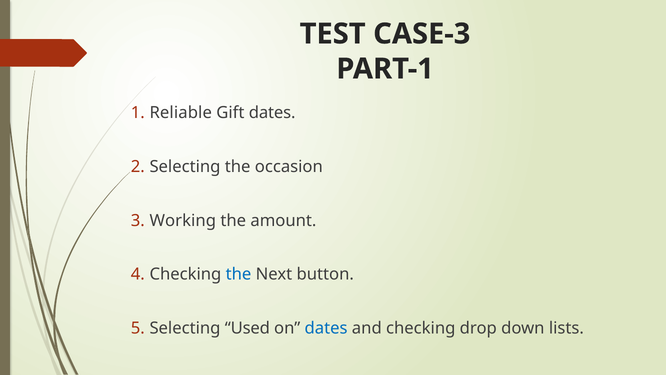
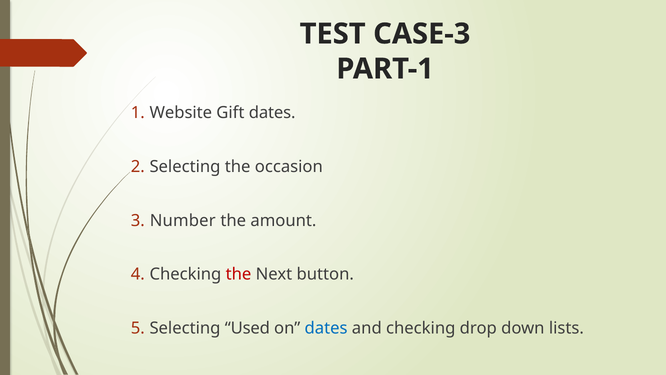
Reliable: Reliable -> Website
Working: Working -> Number
the at (238, 274) colour: blue -> red
